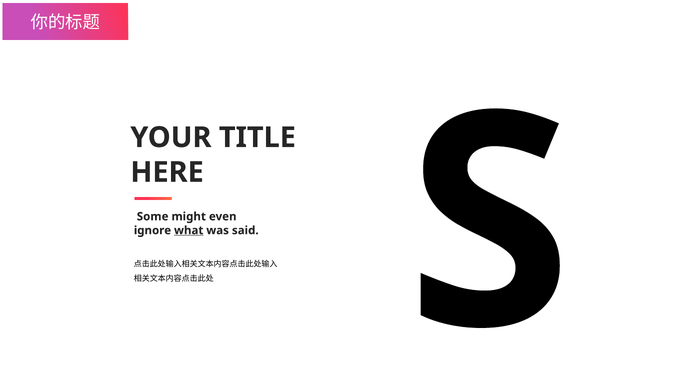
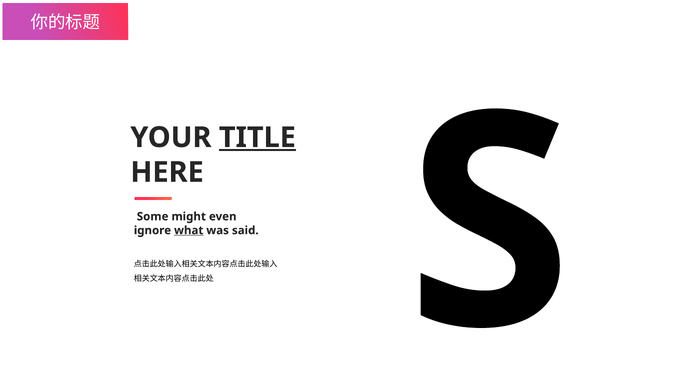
TITLE underline: none -> present
